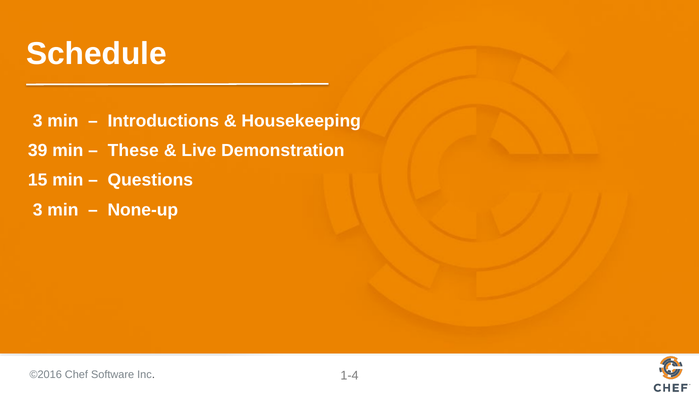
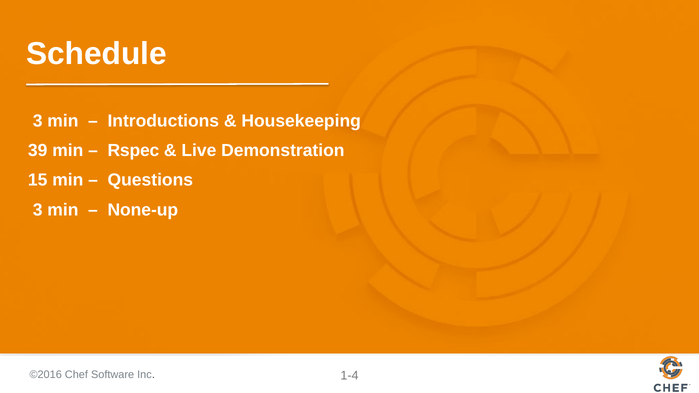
These: These -> Rspec
